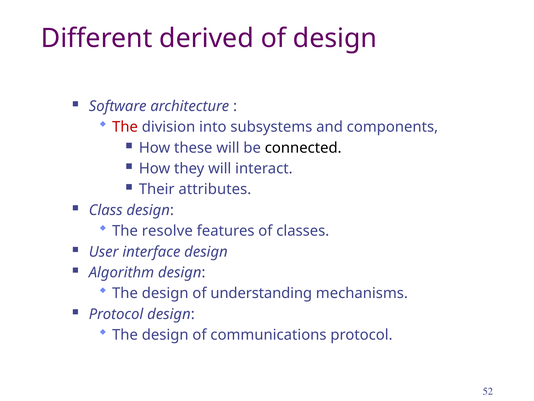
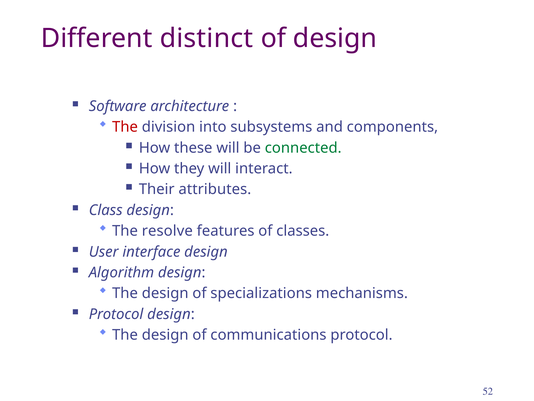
derived: derived -> distinct
connected colour: black -> green
understanding: understanding -> specializations
